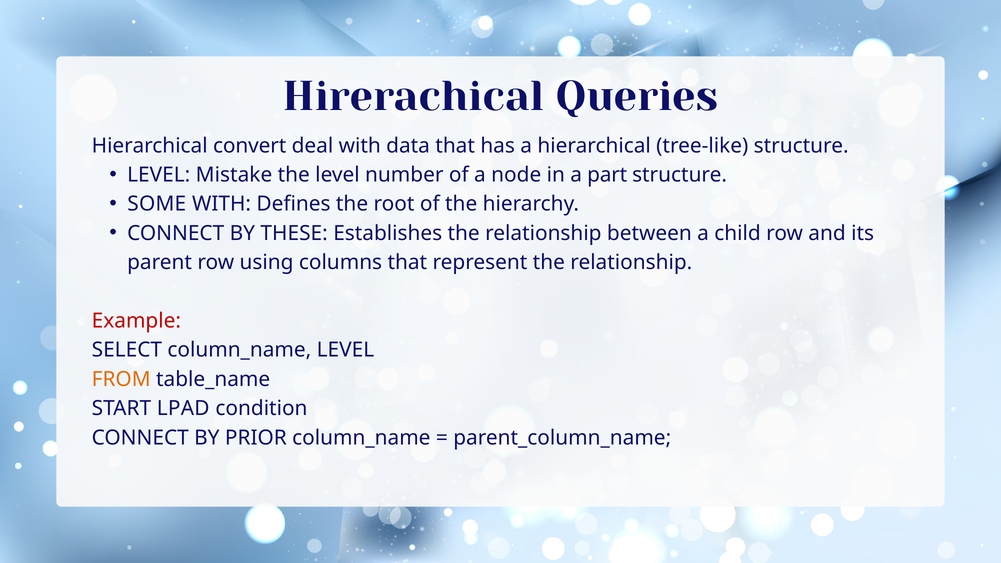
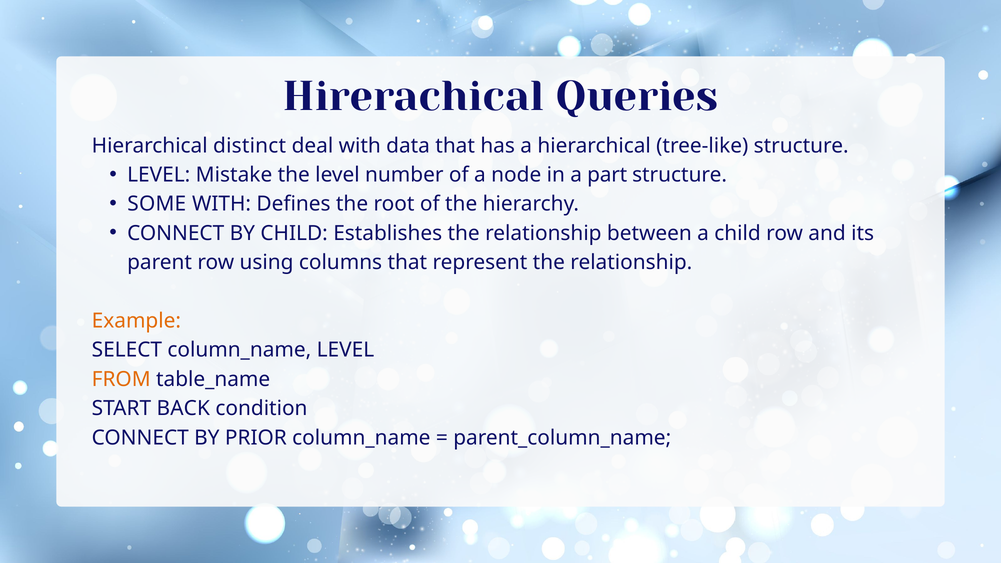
convert: convert -> distinct
BY THESE: THESE -> CHILD
Example colour: red -> orange
LPAD: LPAD -> BACK
